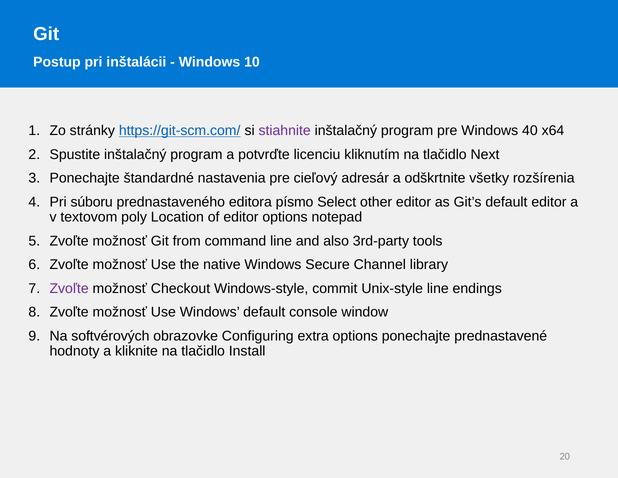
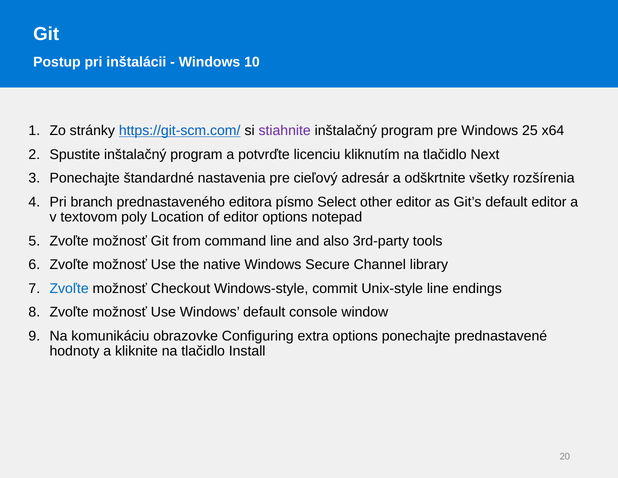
40: 40 -> 25
súboru: súboru -> branch
Zvoľte at (69, 288) colour: purple -> blue
softvérových: softvérových -> komunikáciu
